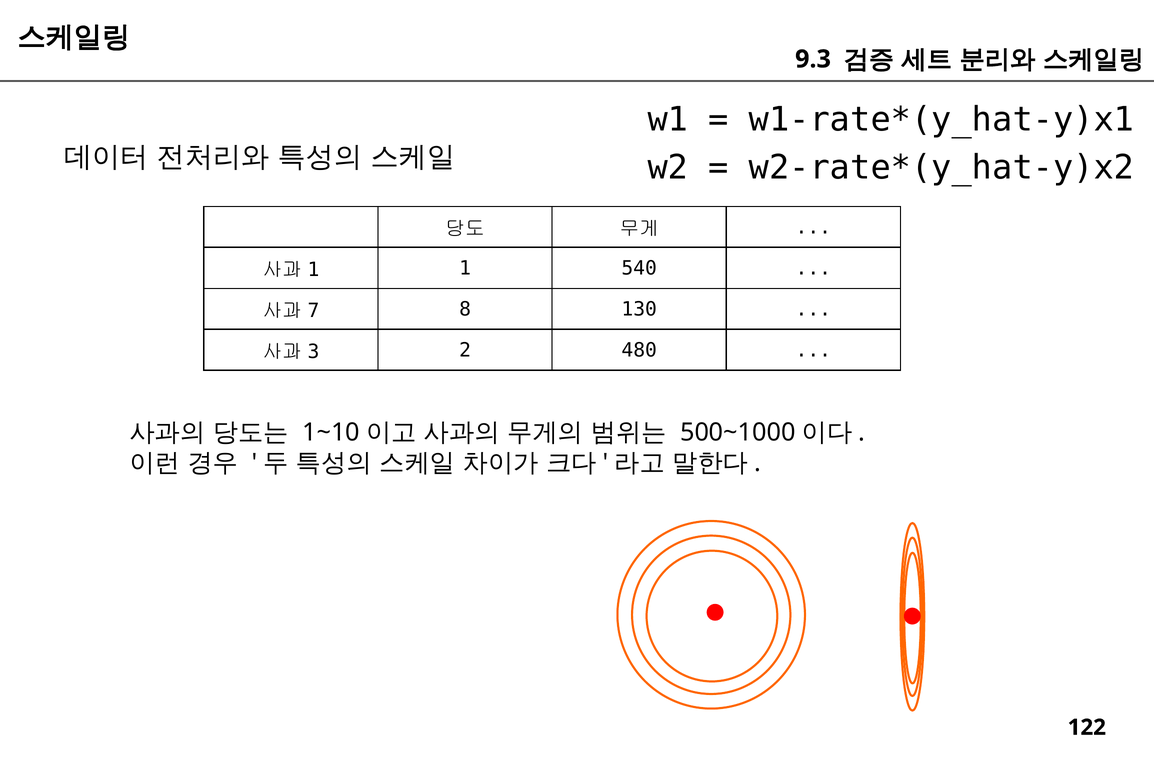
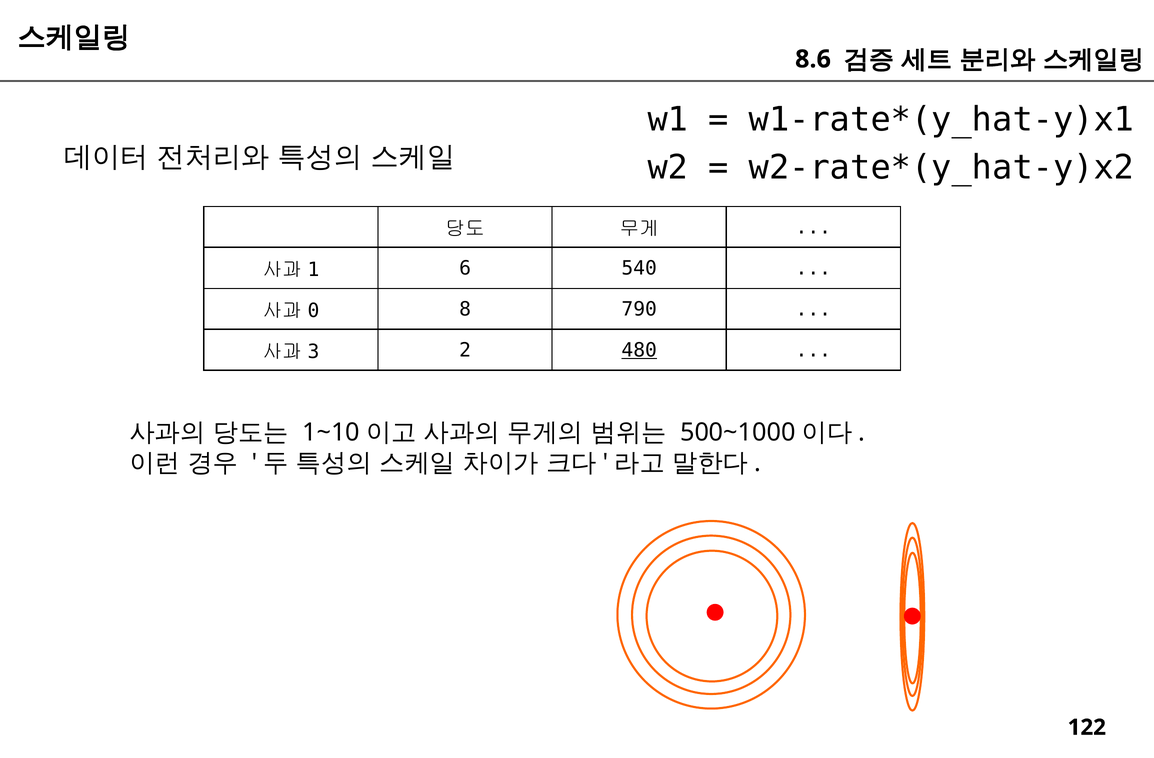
9.3: 9.3 -> 8.6
1 at (465, 268): 1 -> 6
7: 7 -> 0
130: 130 -> 790
480 underline: none -> present
